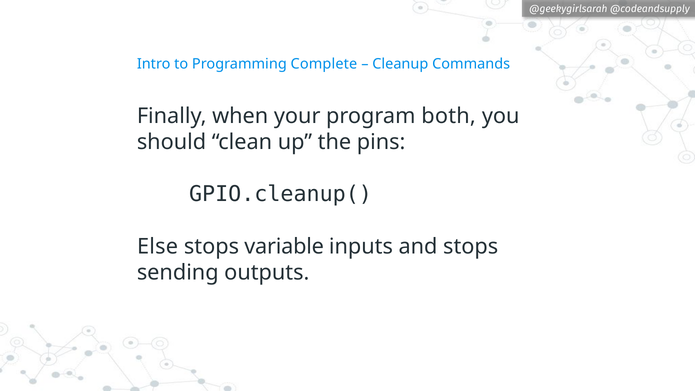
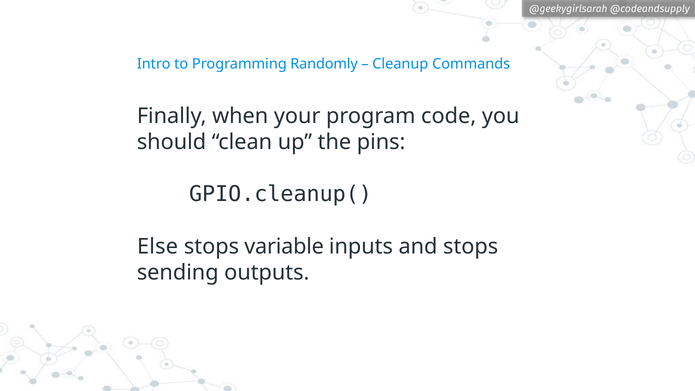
Complete: Complete -> Randomly
both: both -> code
